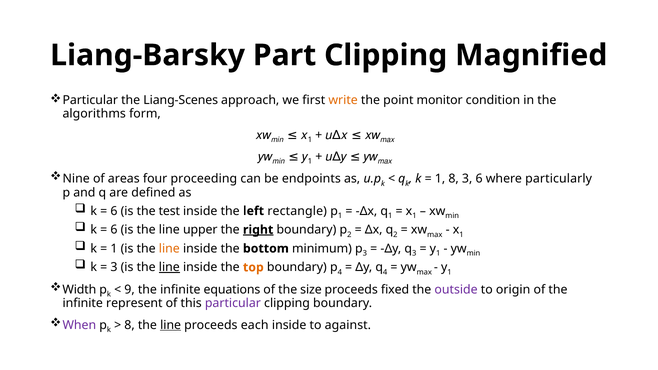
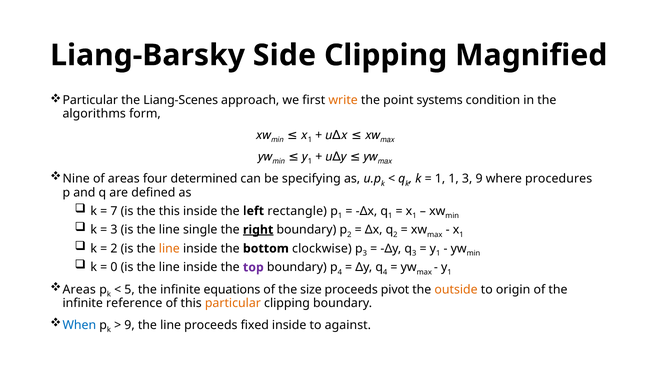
Part: Part -> Side
monitor: monitor -> systems
proceeding: proceeding -> determined
endpoints: endpoints -> specifying
1 8: 8 -> 1
3 6: 6 -> 9
particularly: particularly -> procedures
6 at (114, 211): 6 -> 7
the test: test -> this
6 at (114, 230): 6 -> 3
upper: upper -> single
1 at (114, 249): 1 -> 2
minimum: minimum -> clockwise
3 at (114, 267): 3 -> 0
line at (169, 267) underline: present -> none
top colour: orange -> purple
Width at (79, 290): Width -> Areas
9: 9 -> 5
fixed: fixed -> pivot
outside colour: purple -> orange
represent: represent -> reference
particular at (233, 303) colour: purple -> orange
When colour: purple -> blue
8 at (130, 325): 8 -> 9
line at (171, 325) underline: present -> none
each: each -> fixed
